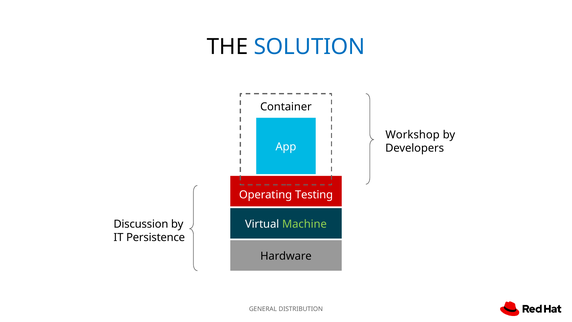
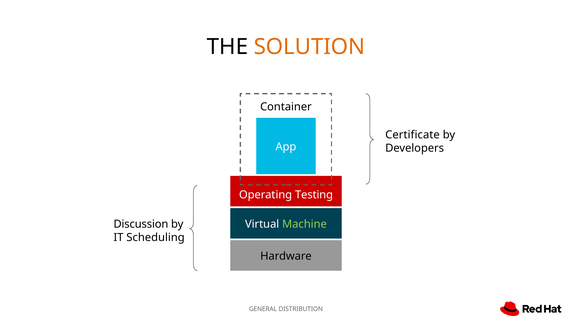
SOLUTION colour: blue -> orange
Workshop: Workshop -> Certificate
Persistence: Persistence -> Scheduling
